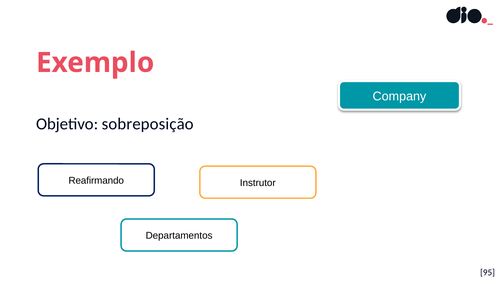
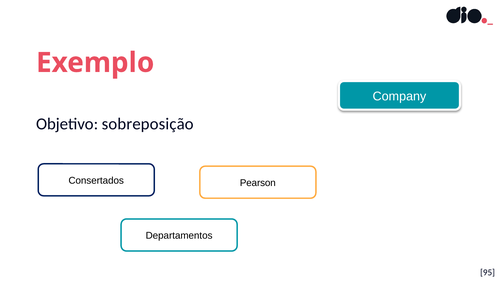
Reafirmando: Reafirmando -> Consertados
Instrutor: Instrutor -> Pearson
